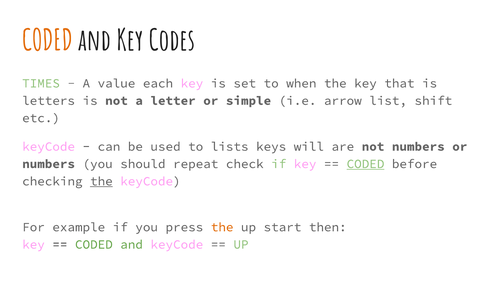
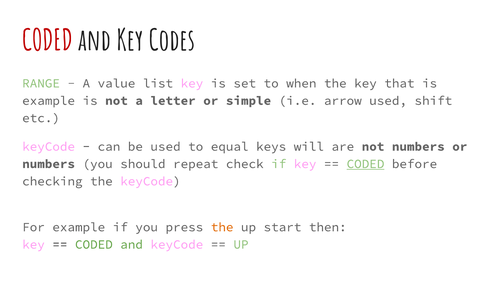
CODED at (48, 41) colour: orange -> red
TIMES: TIMES -> RANGE
each: each -> list
letters at (49, 101): letters -> example
arrow list: list -> used
lists: lists -> equal
the at (101, 181) underline: present -> none
